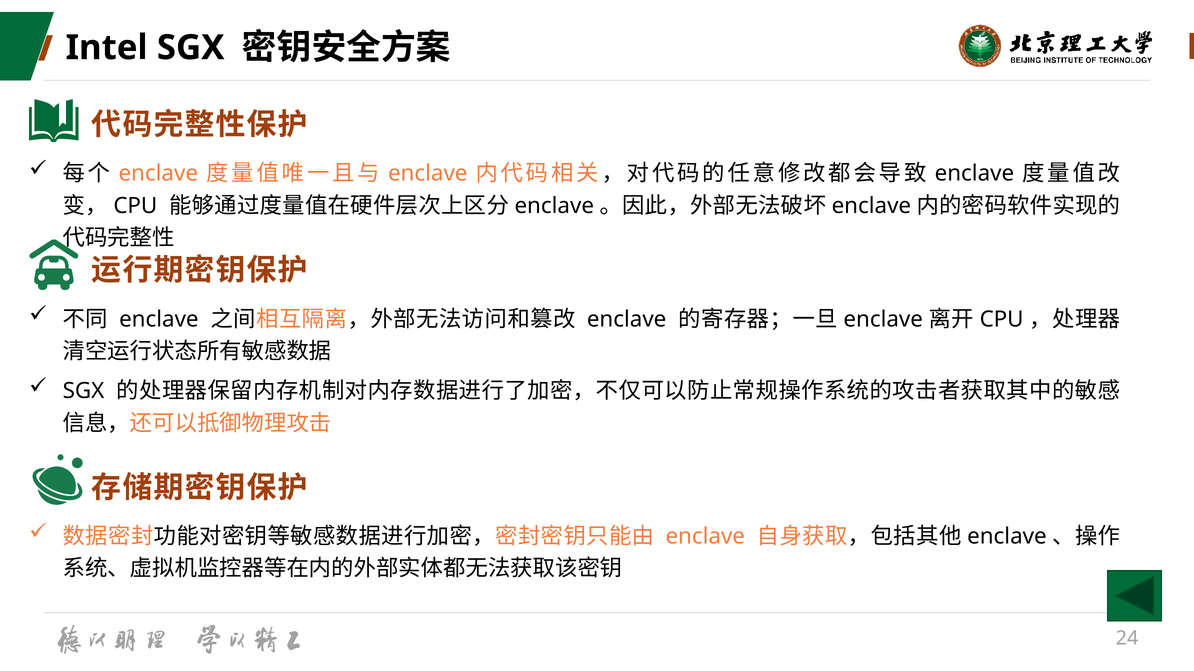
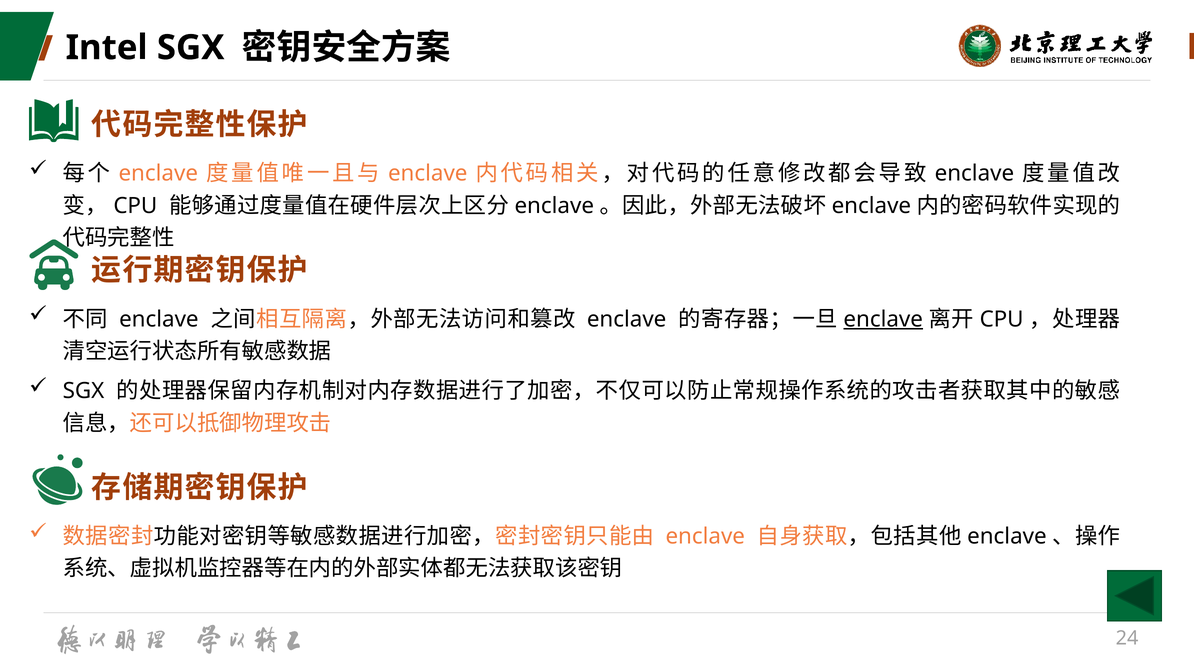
enclave at (883, 319) underline: none -> present
